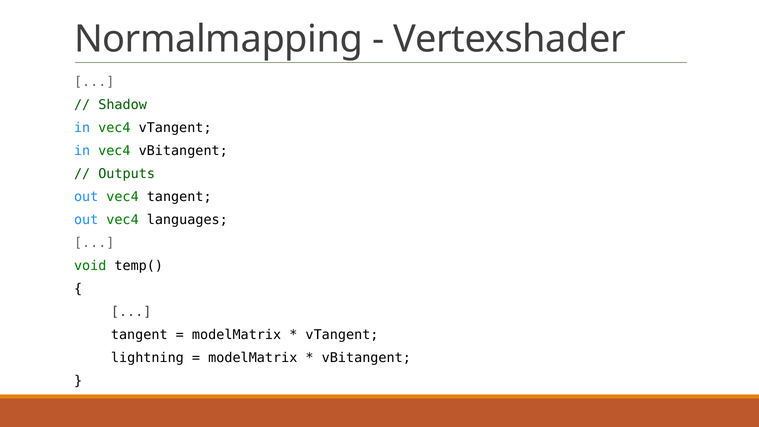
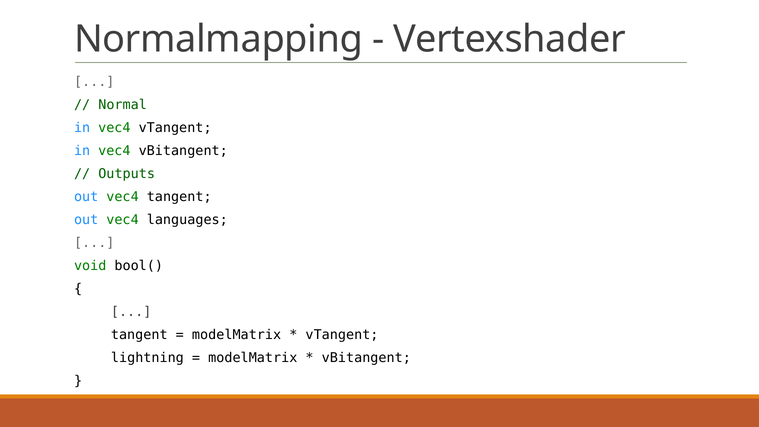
Shadow: Shadow -> Normal
temp(: temp( -> bool(
